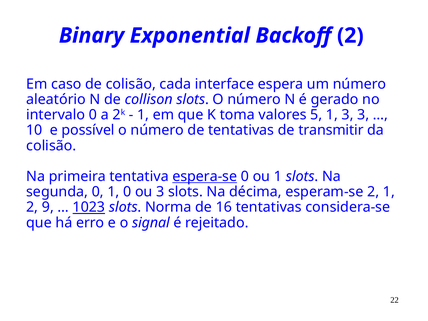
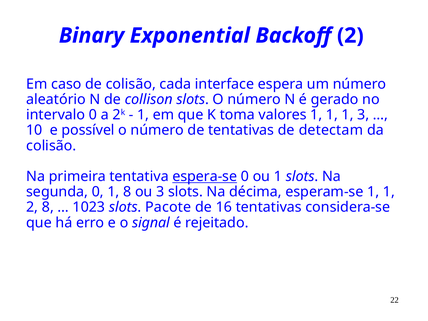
valores 5: 5 -> 1
3 at (348, 115): 3 -> 1
transmitir: transmitir -> detectam
1 0: 0 -> 8
esperam-se 2: 2 -> 1
2 9: 9 -> 8
1023 underline: present -> none
Norma: Norma -> Pacote
